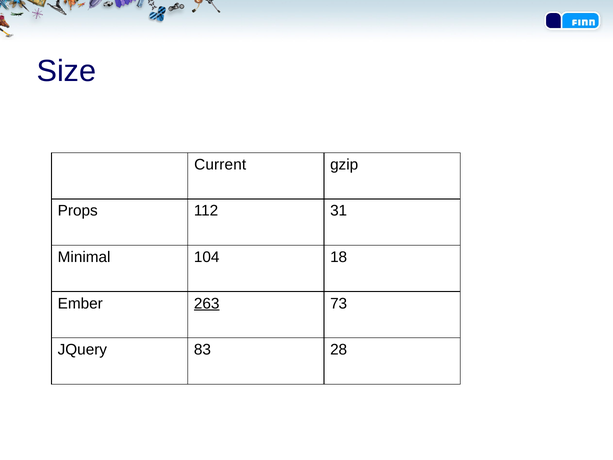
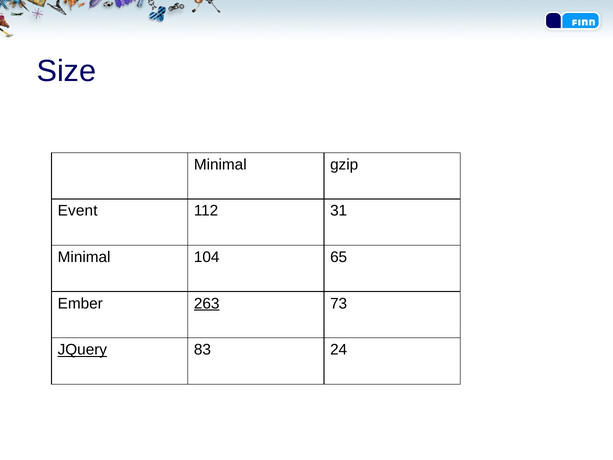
Current at (220, 165): Current -> Minimal
Props: Props -> Event
18: 18 -> 65
JQuery underline: none -> present
28: 28 -> 24
